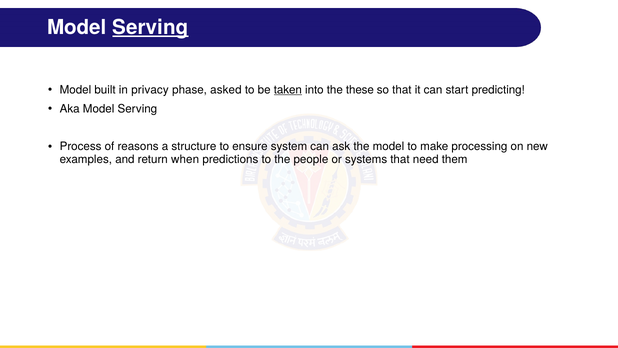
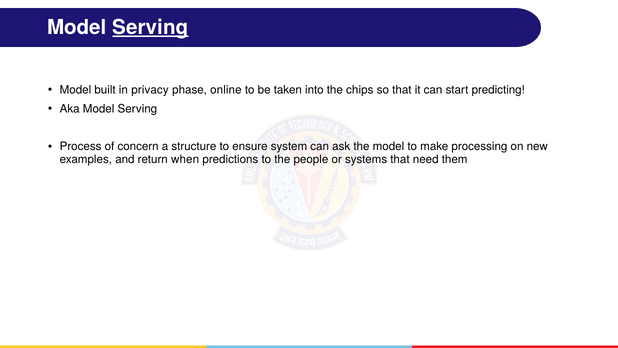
asked: asked -> online
taken underline: present -> none
these: these -> chips
reasons: reasons -> concern
